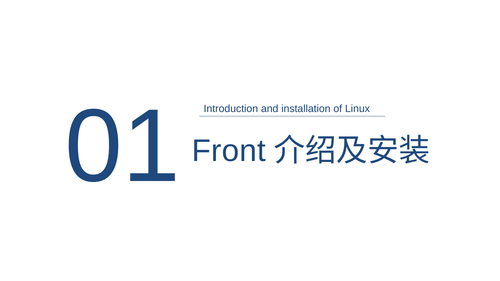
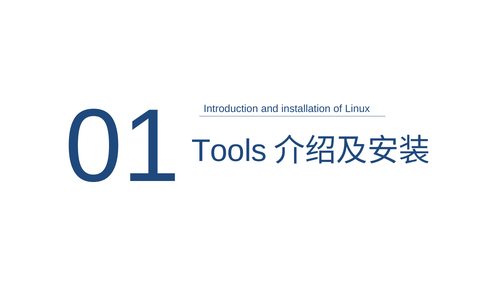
Front: Front -> Tools
